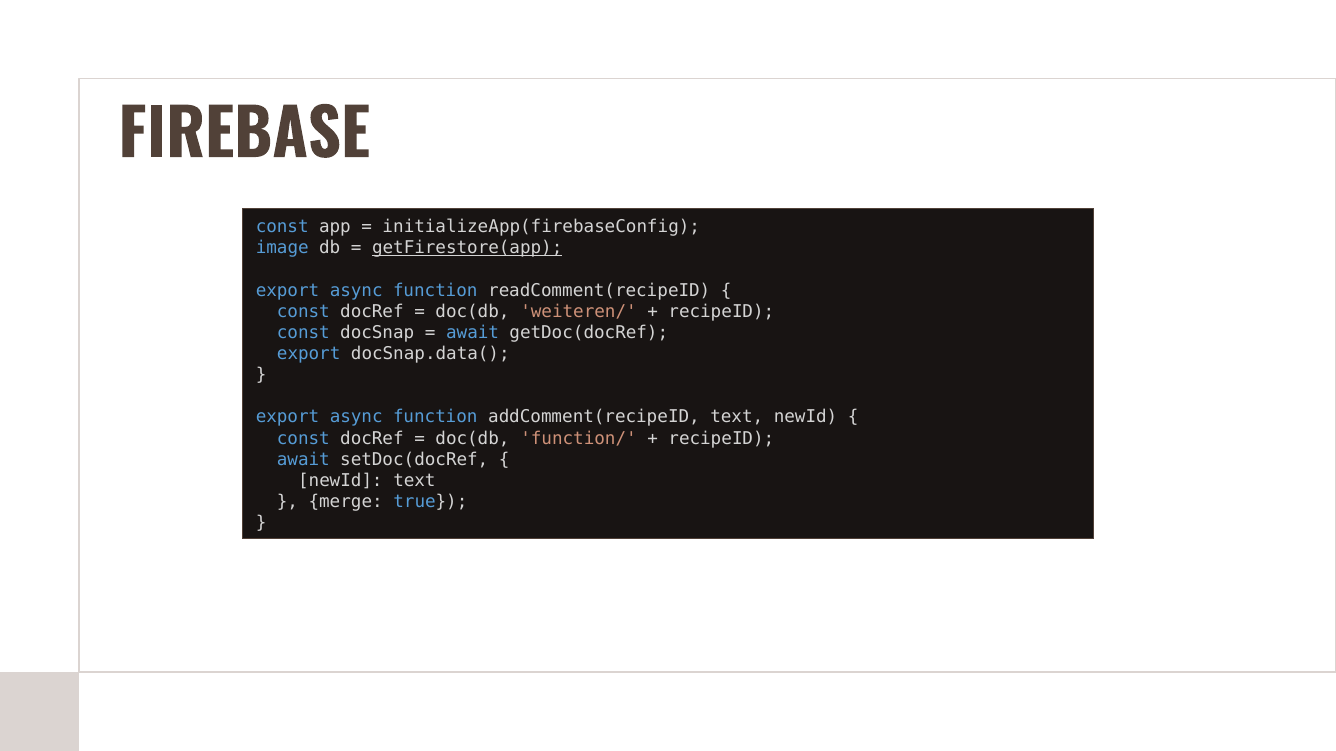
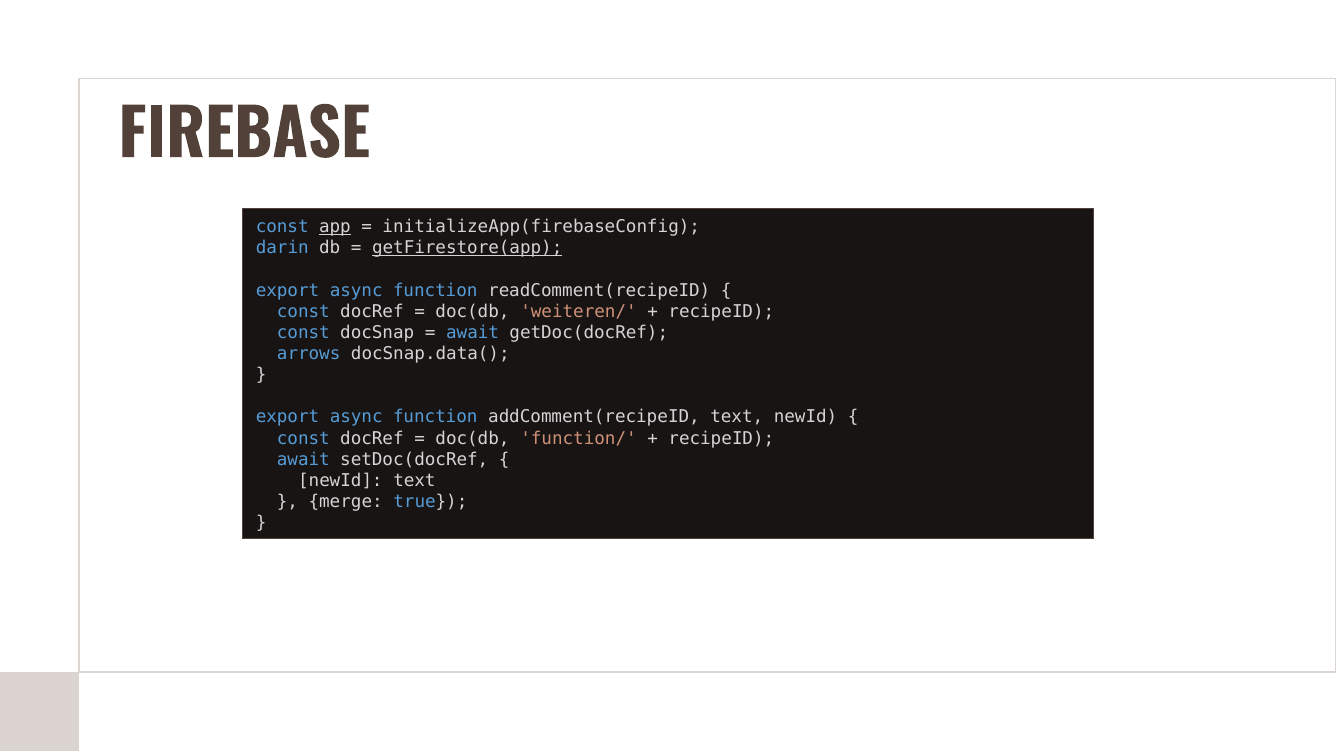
app underline: none -> present
image: image -> darin
export at (309, 354): export -> arrows
